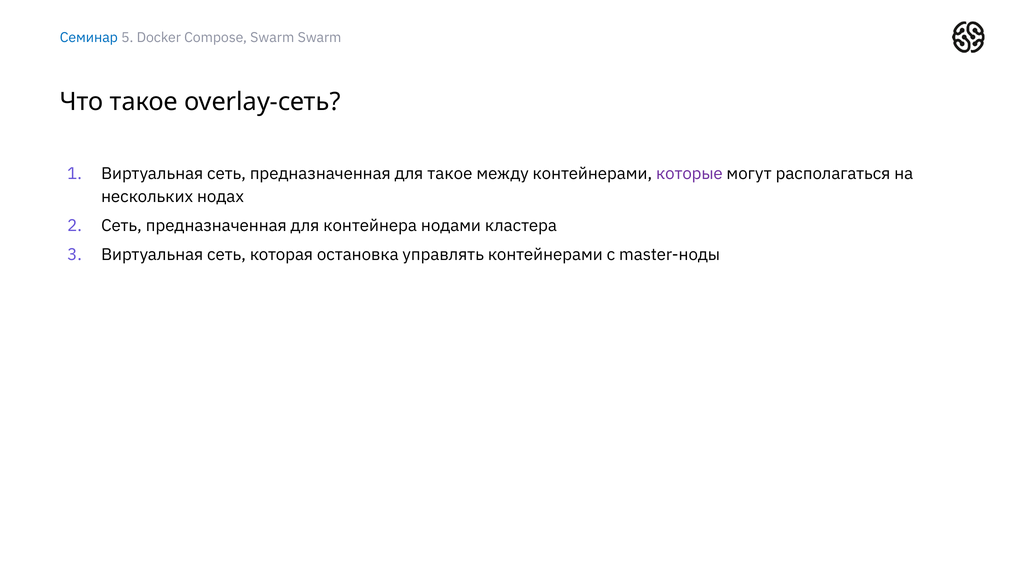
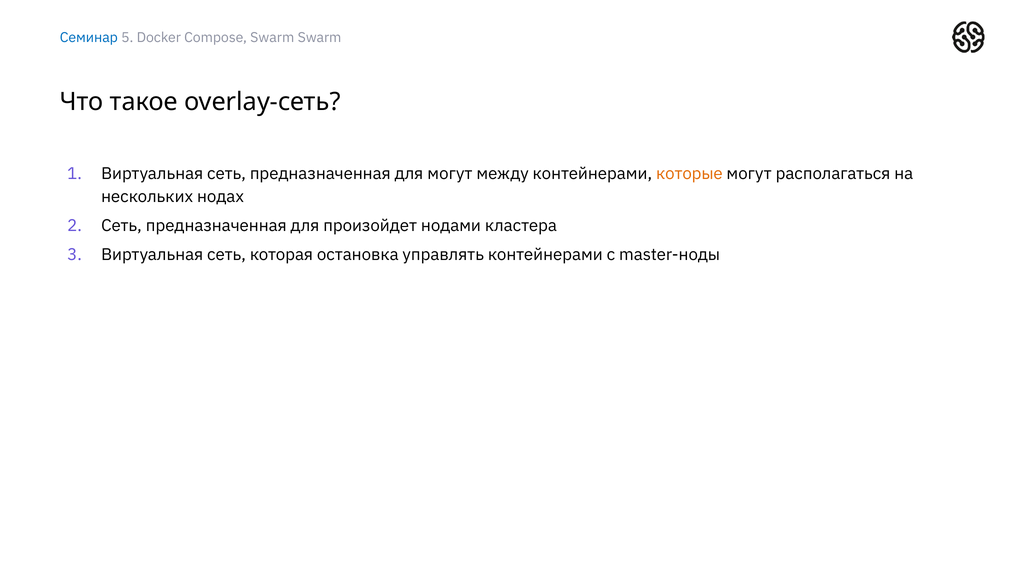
для такое: такое -> могут
которые colour: purple -> orange
контейнера: контейнера -> произойдет
